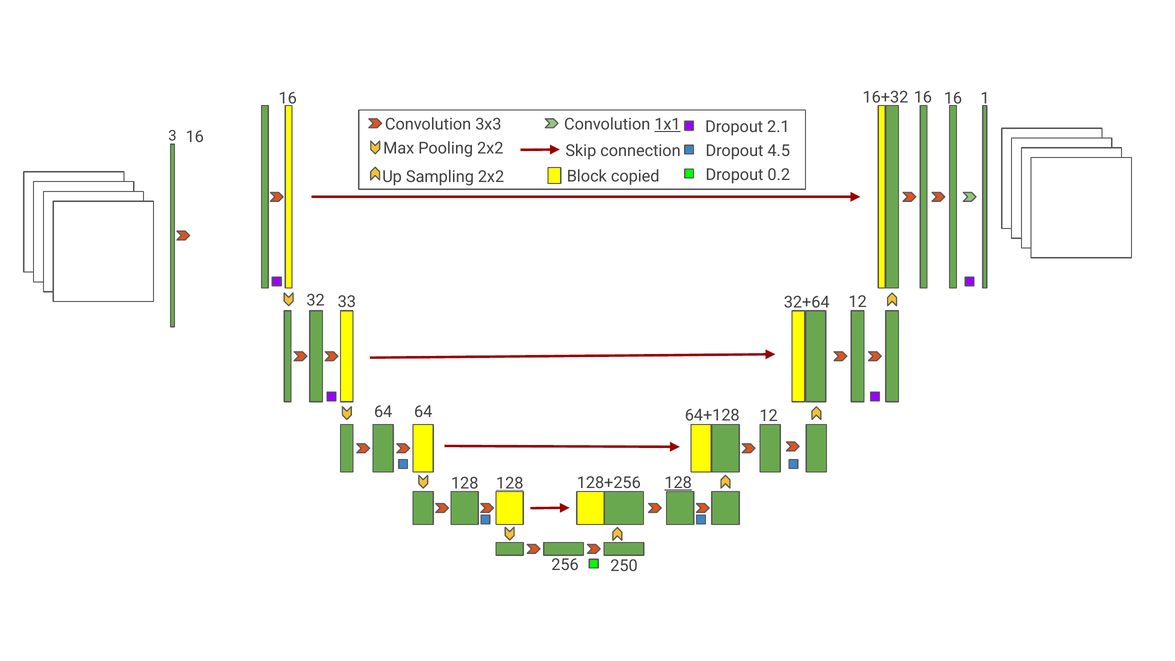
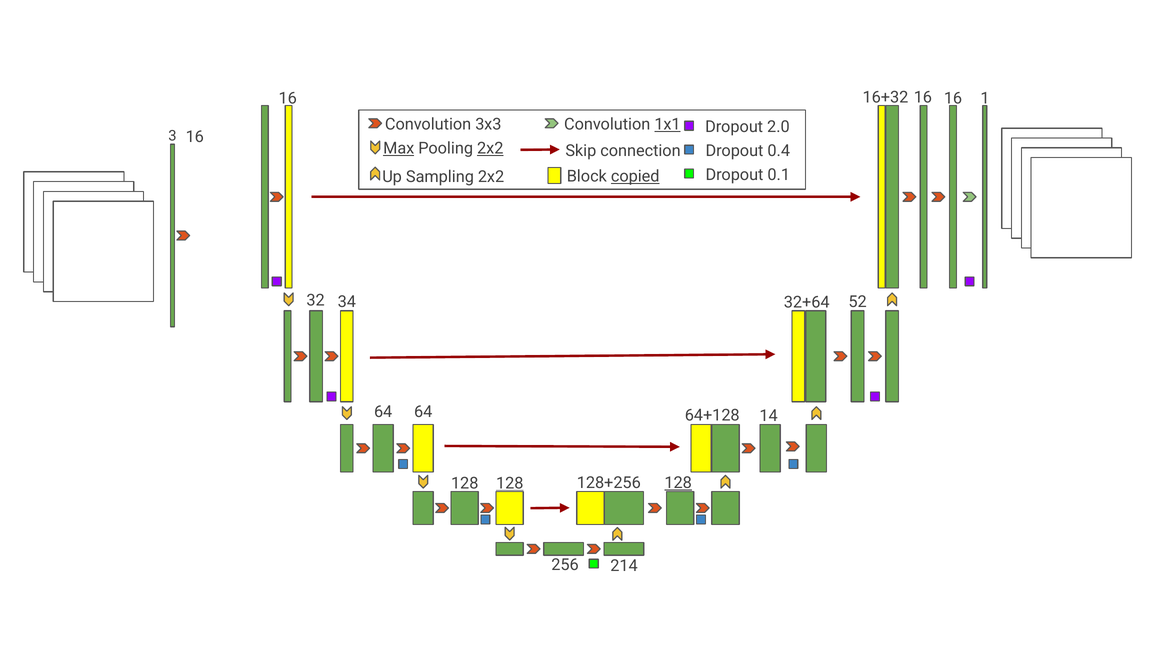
2.1: 2.1 -> 2.0
Max underline: none -> present
2x2 at (490, 148) underline: none -> present
4.5: 4.5 -> 0.4
0.2: 0.2 -> 0.1
copied underline: none -> present
33: 33 -> 34
32+64 12: 12 -> 52
64+128 12: 12 -> 14
250: 250 -> 214
